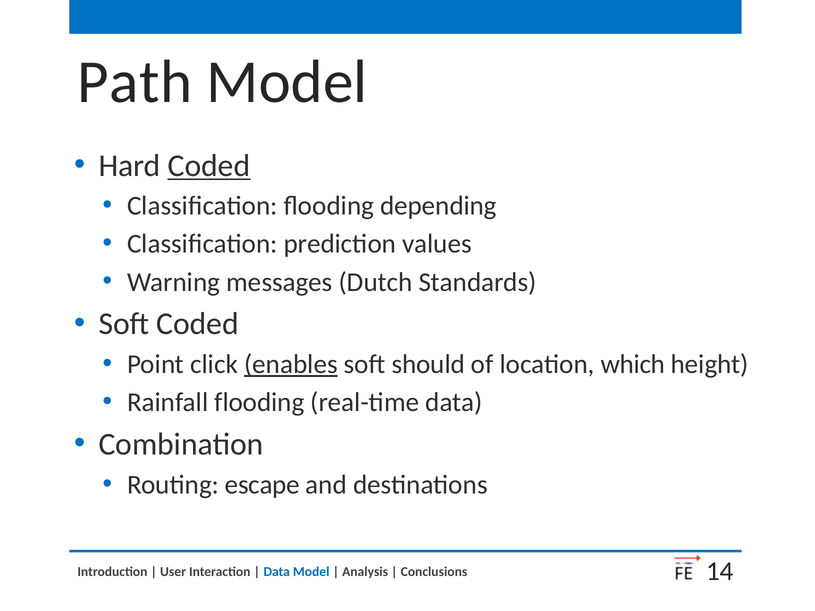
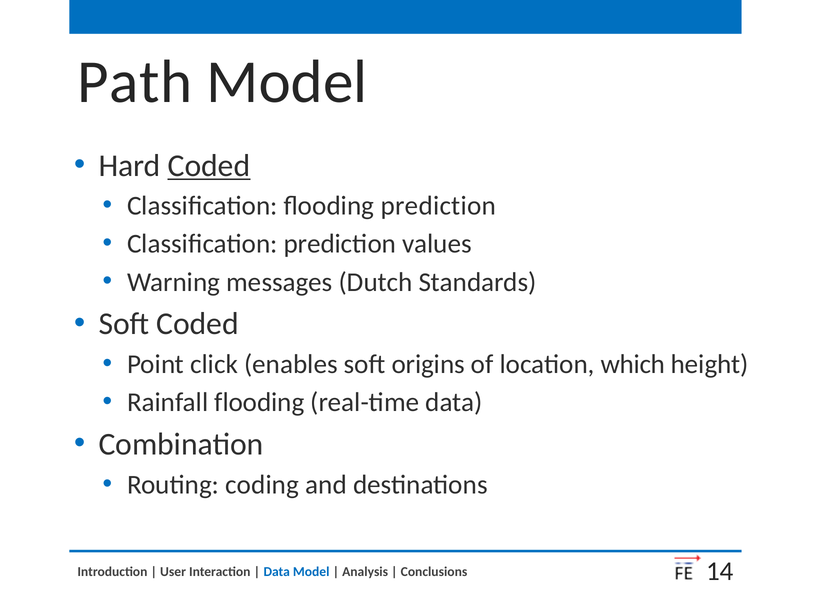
flooding depending: depending -> prediction
enables underline: present -> none
should: should -> origins
escape: escape -> coding
